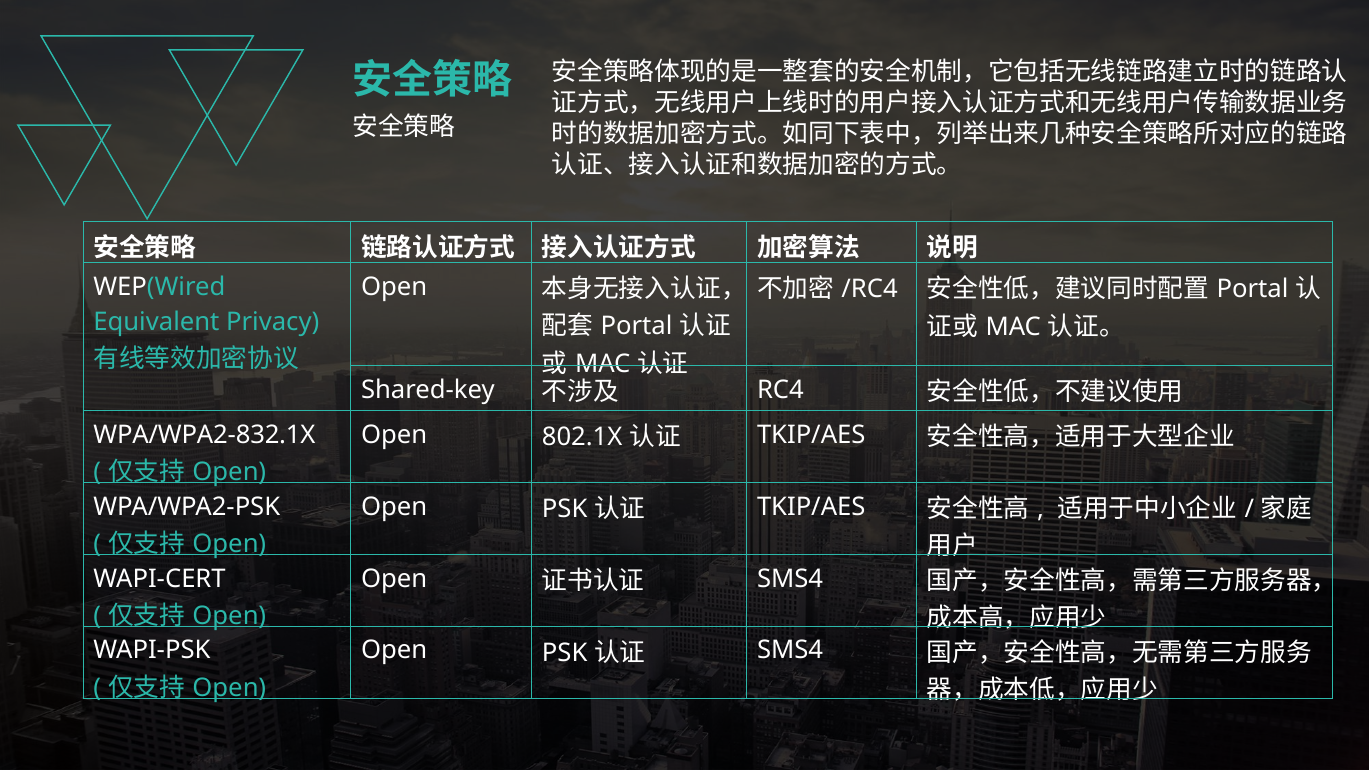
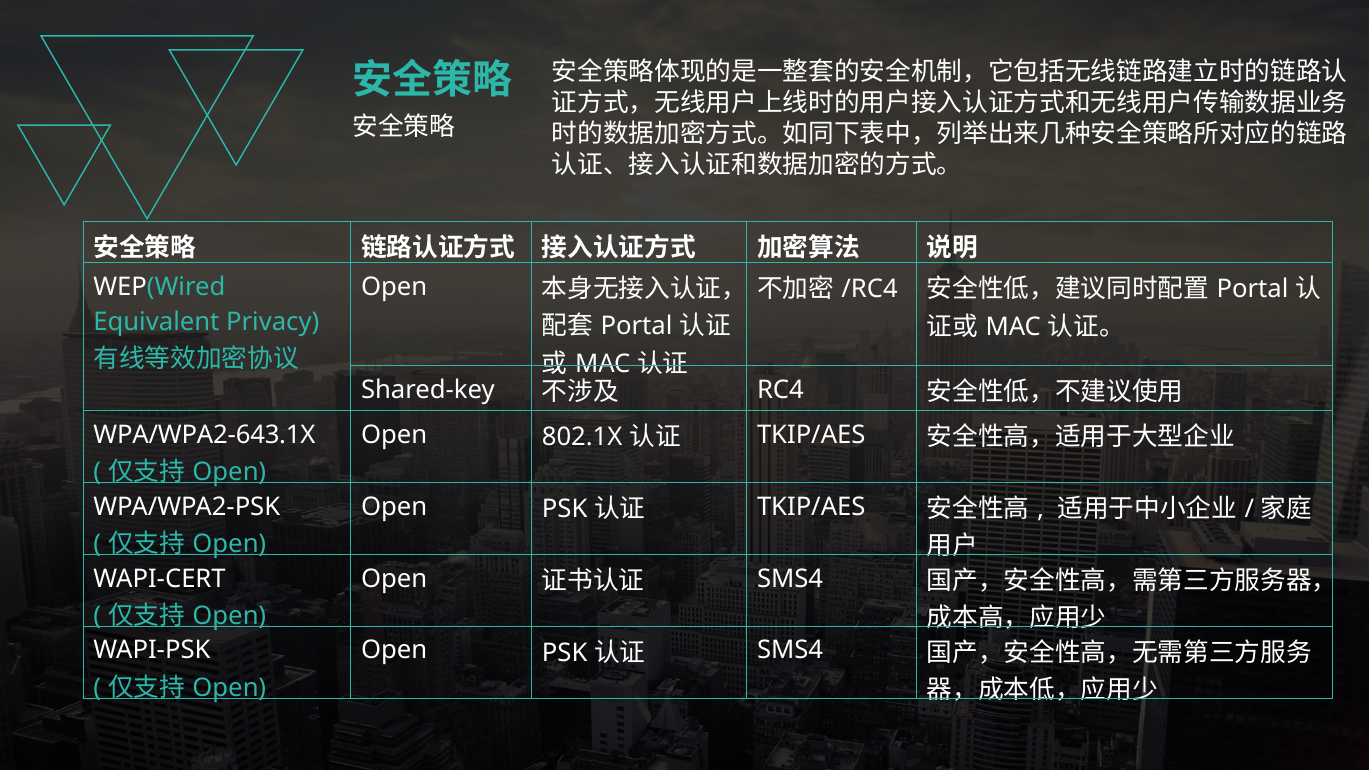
WPA/WPA2-832.1X: WPA/WPA2-832.1X -> WPA/WPA2-643.1X
